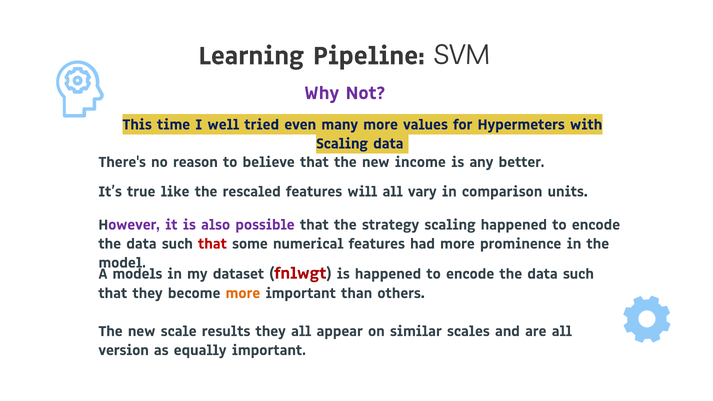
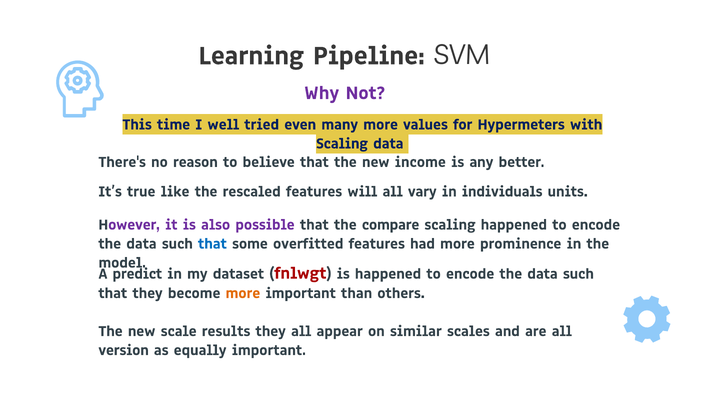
comparison: comparison -> individuals
strategy: strategy -> compare
that at (212, 243) colour: red -> blue
numerical: numerical -> overfitted
models: models -> predict
